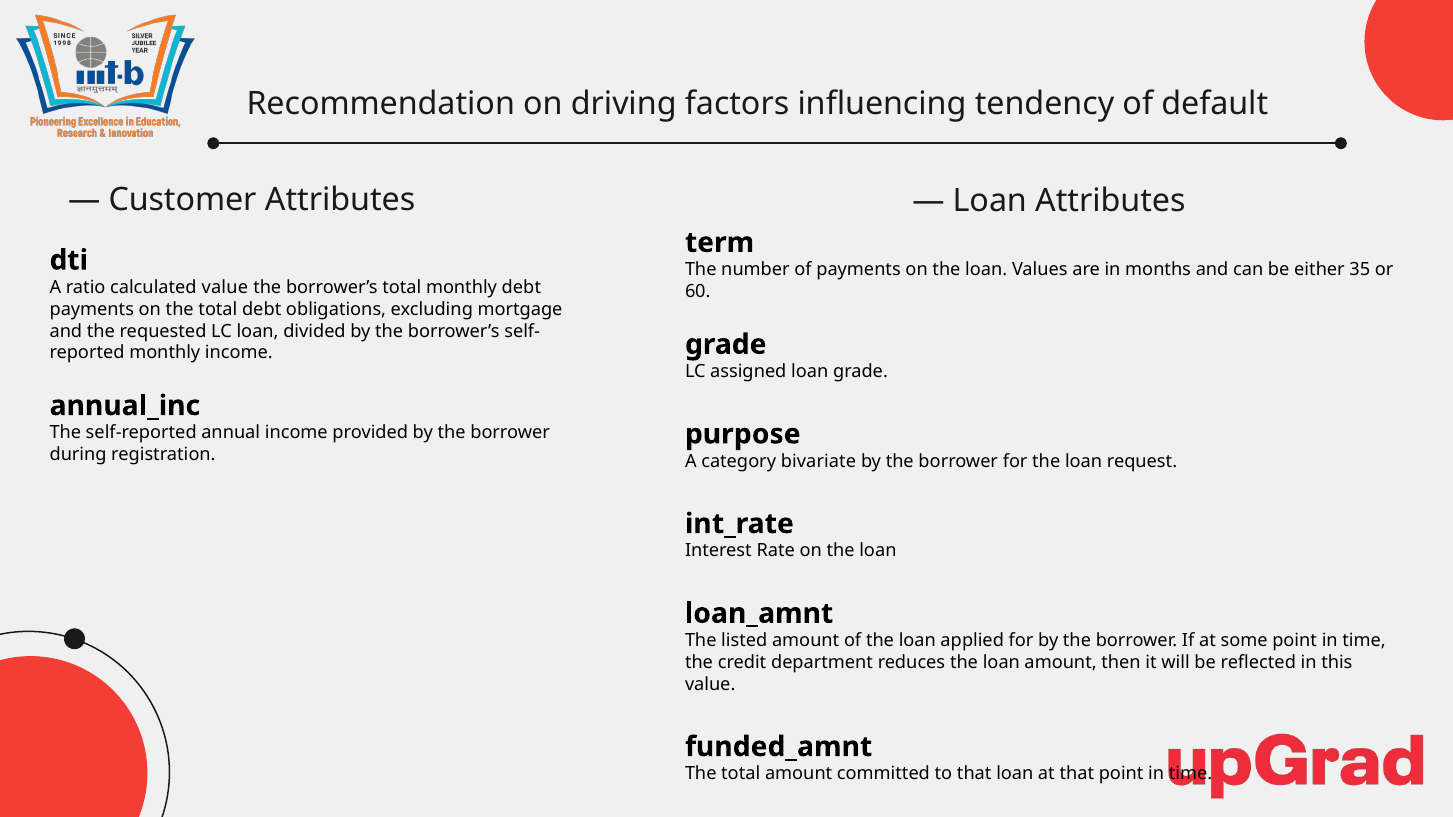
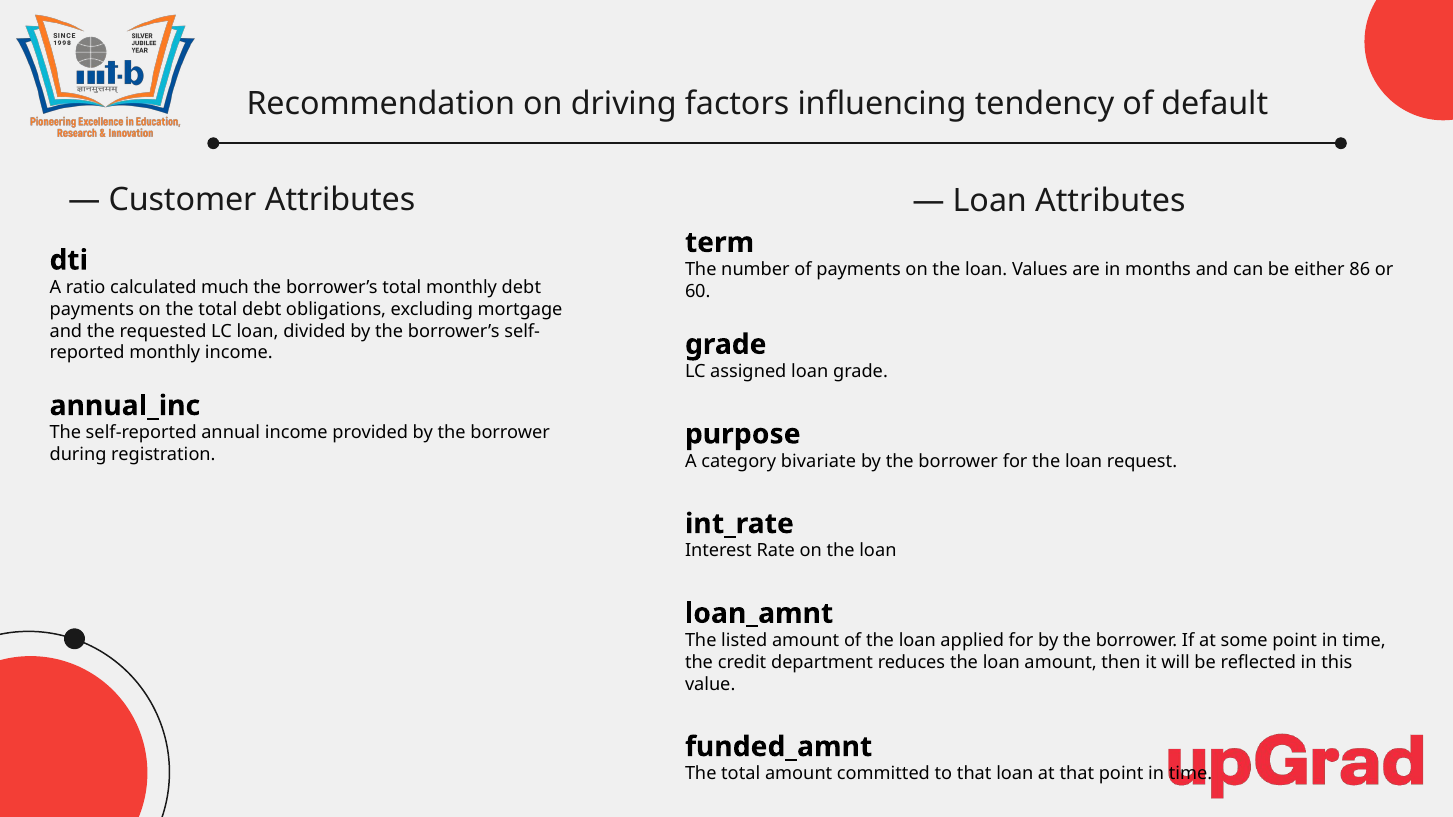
35: 35 -> 86
calculated value: value -> much
